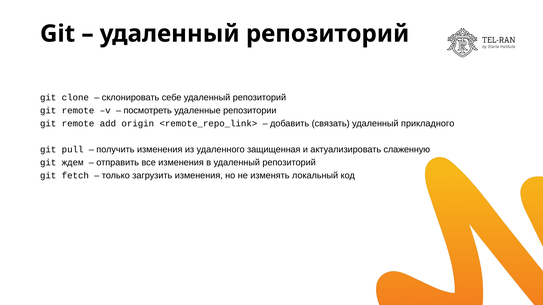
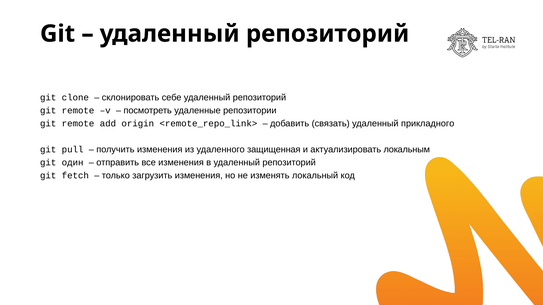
слаженную: слаженную -> локальным
ждем: ждем -> один
